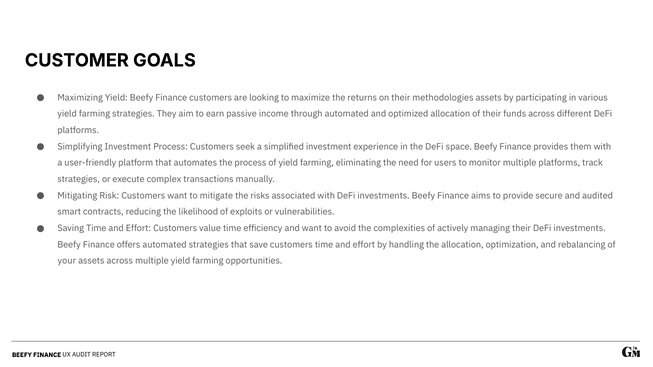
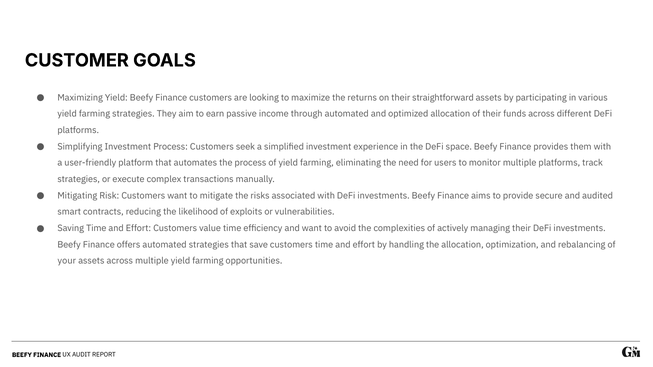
methodologies: methodologies -> straightforward
